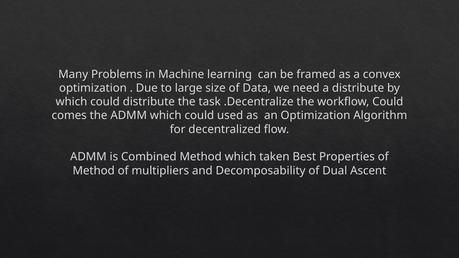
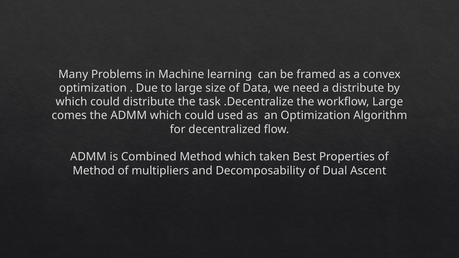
workflow Could: Could -> Large
